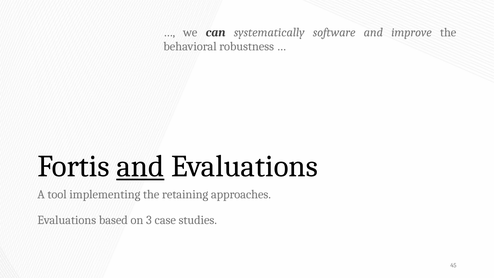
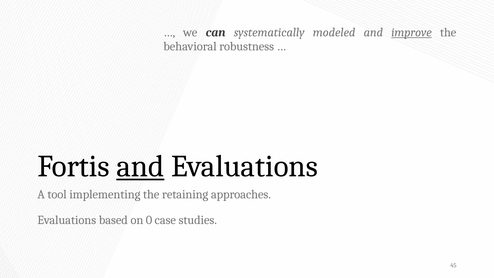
software: software -> modeled
improve underline: none -> present
3: 3 -> 0
